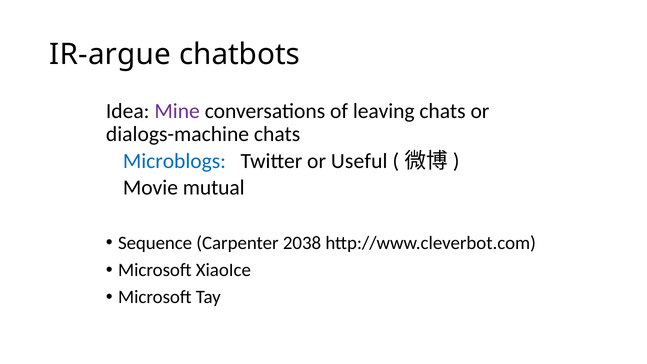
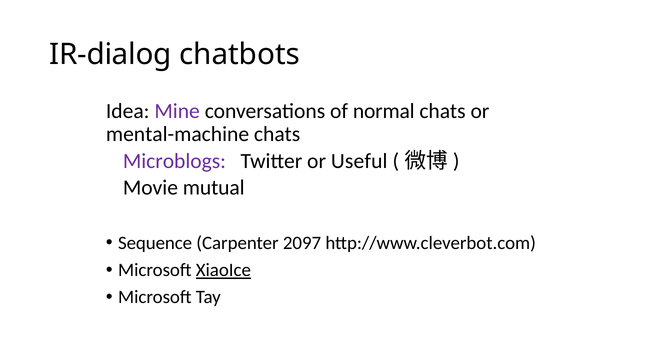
IR-argue: IR-argue -> IR-dialog
leaving: leaving -> normal
dialogs-machine: dialogs-machine -> mental-machine
Microblogs colour: blue -> purple
2038: 2038 -> 2097
XiaoIce underline: none -> present
